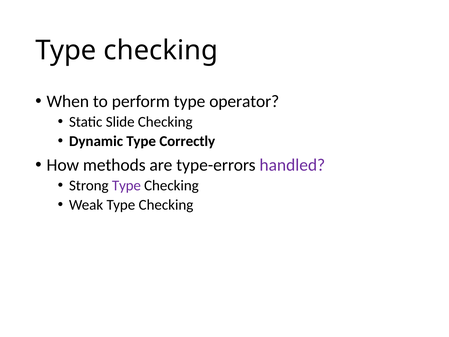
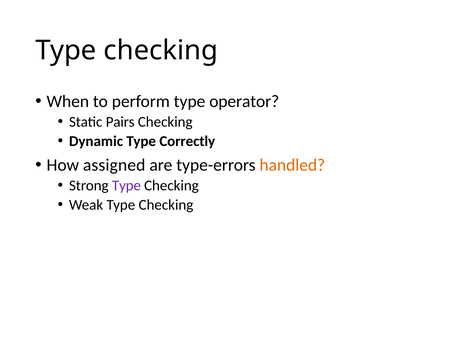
Slide: Slide -> Pairs
methods: methods -> assigned
handled colour: purple -> orange
